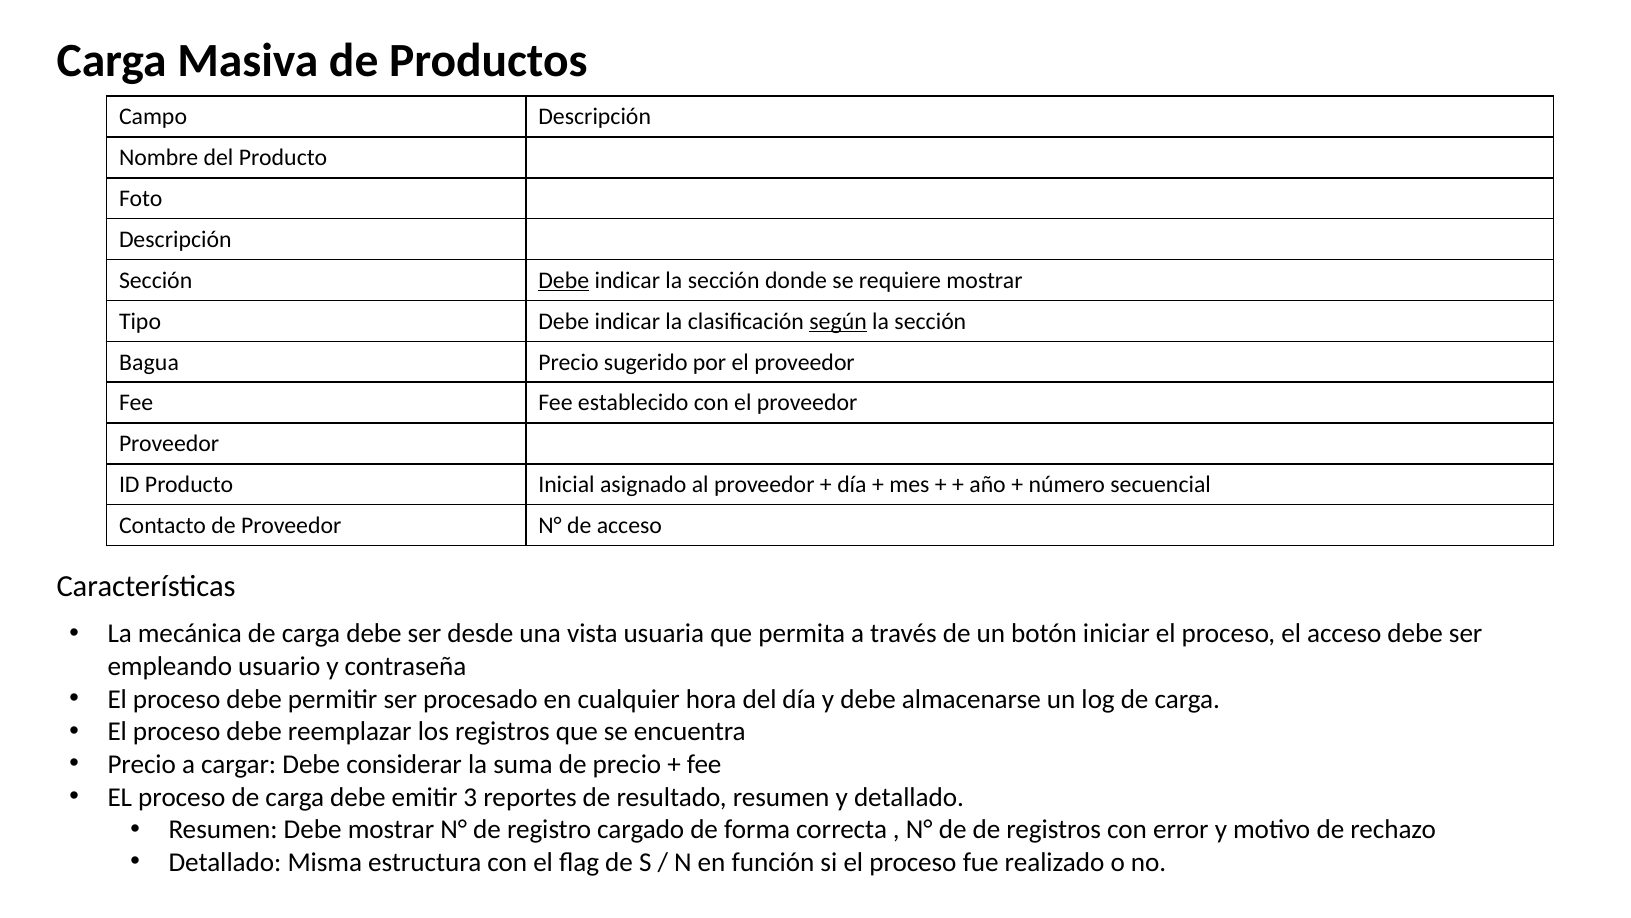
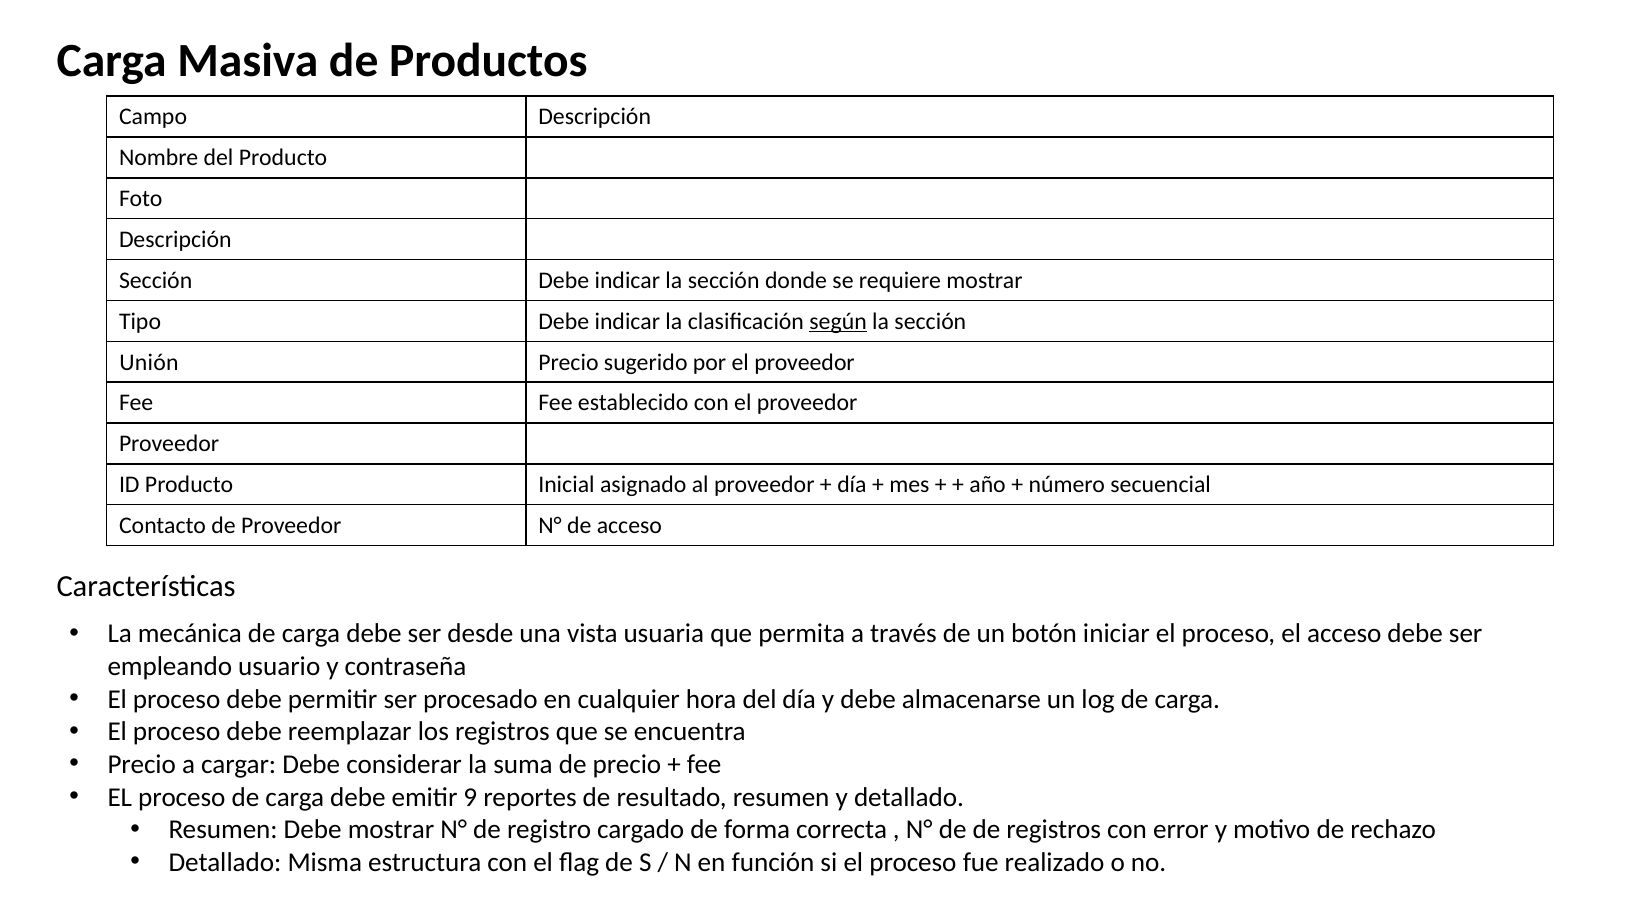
Debe at (564, 280) underline: present -> none
Bagua: Bagua -> Unión
3: 3 -> 9
